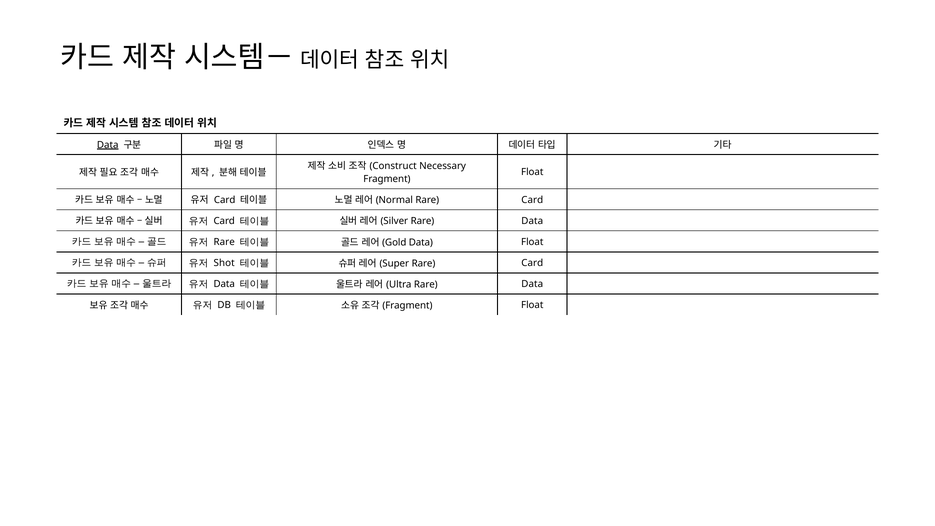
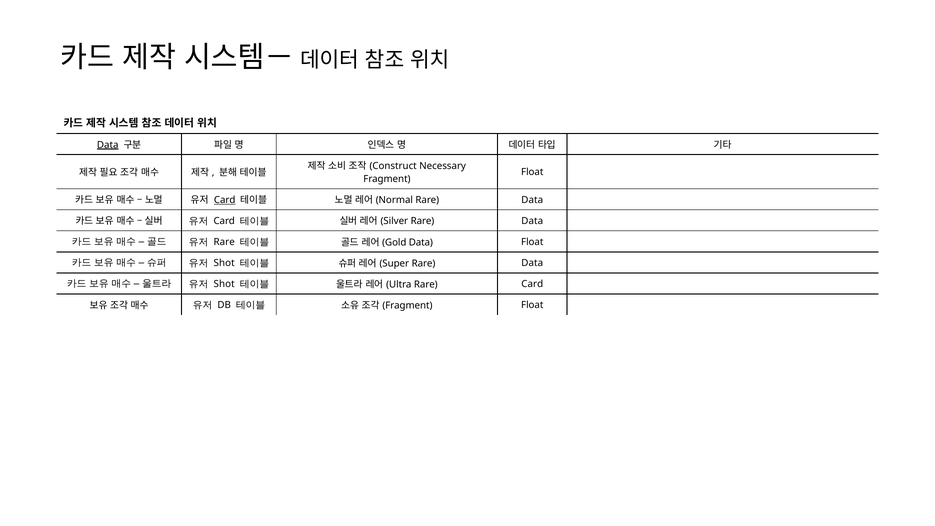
Card at (225, 200) underline: none -> present
Card at (532, 200): Card -> Data
Card at (532, 263): Card -> Data
Data at (224, 284): Data -> Shot
Data at (532, 284): Data -> Card
